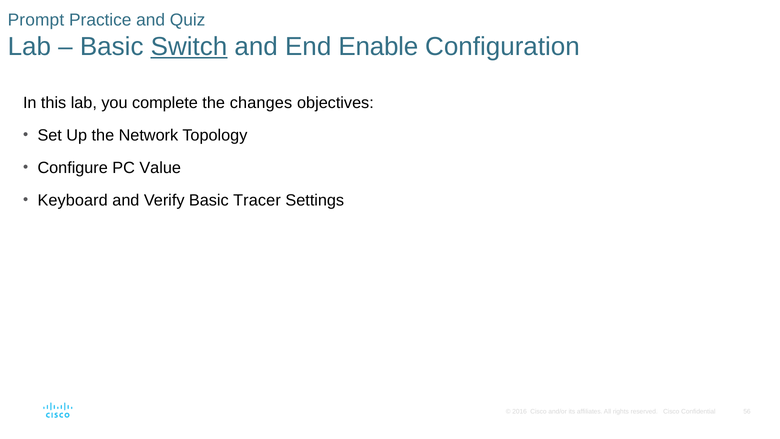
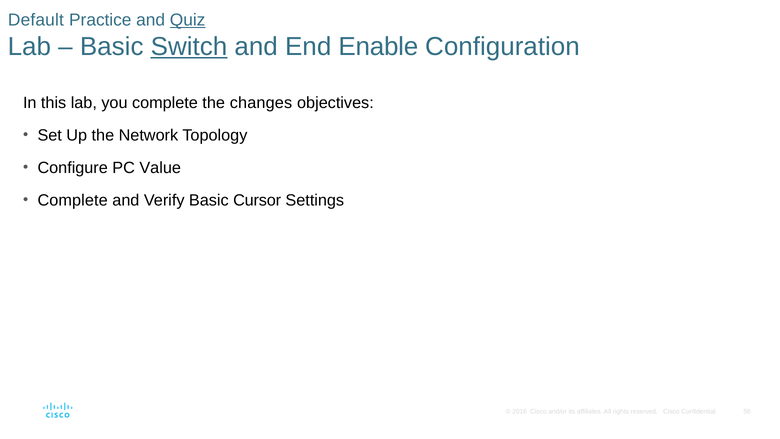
Prompt: Prompt -> Default
Quiz underline: none -> present
Keyboard at (73, 201): Keyboard -> Complete
Tracer: Tracer -> Cursor
